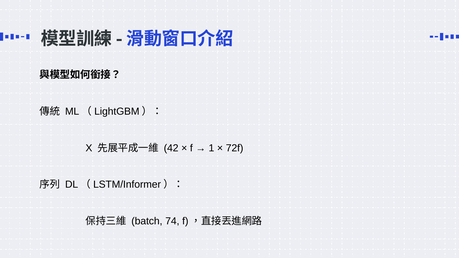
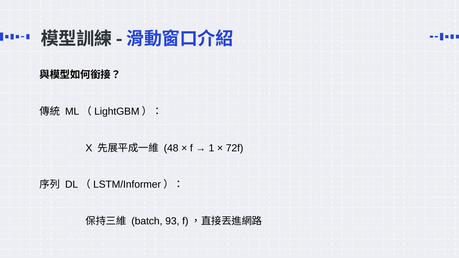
42: 42 -> 48
74: 74 -> 93
